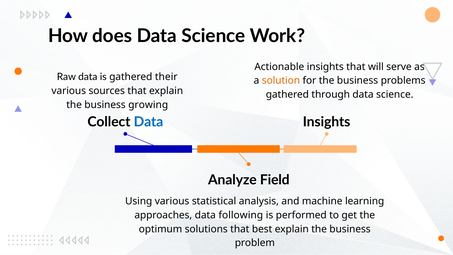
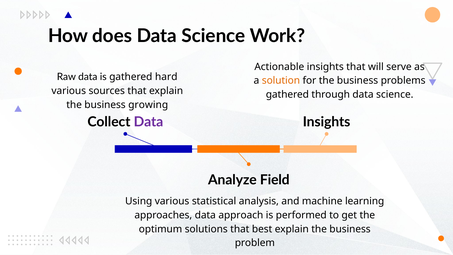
their: their -> hard
Data at (148, 122) colour: blue -> purple
following: following -> approach
